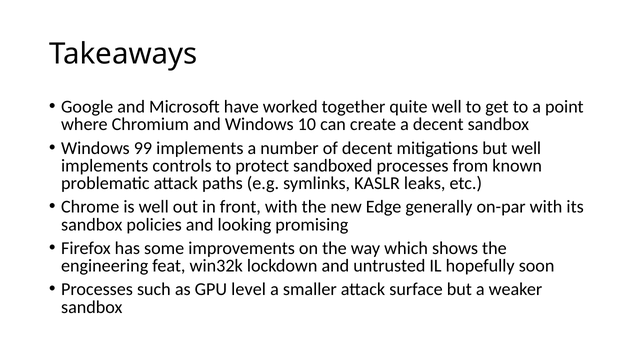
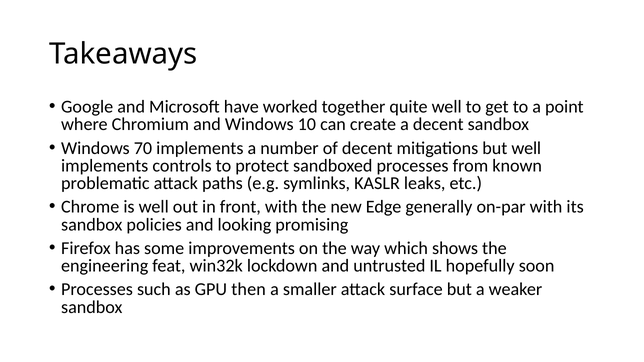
99: 99 -> 70
level: level -> then
